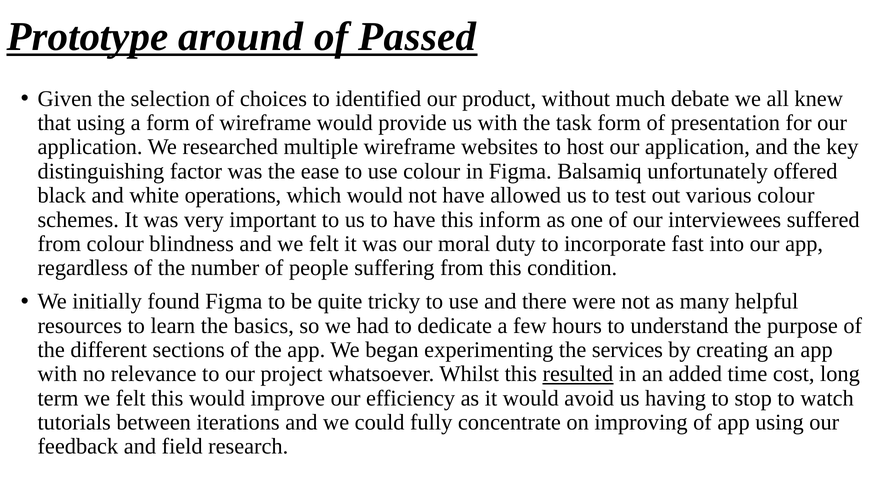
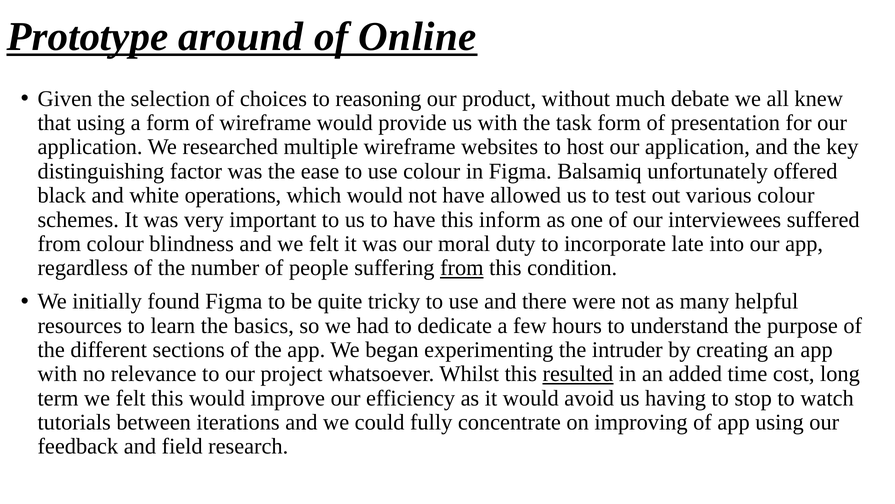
Passed: Passed -> Online
identified: identified -> reasoning
fast: fast -> late
from at (462, 268) underline: none -> present
services: services -> intruder
